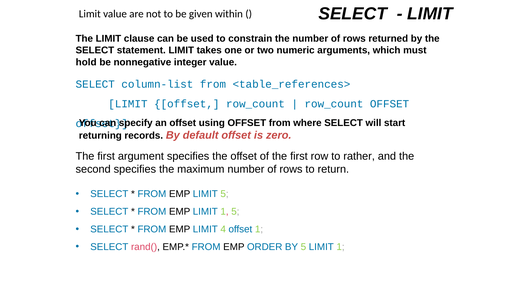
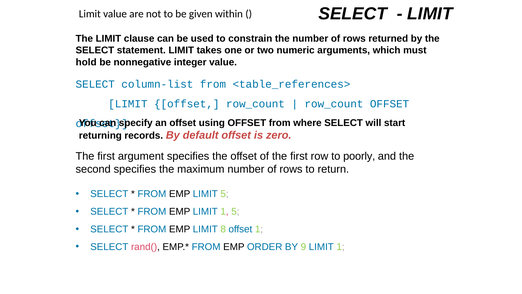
rather: rather -> poorly
4: 4 -> 8
BY 5: 5 -> 9
